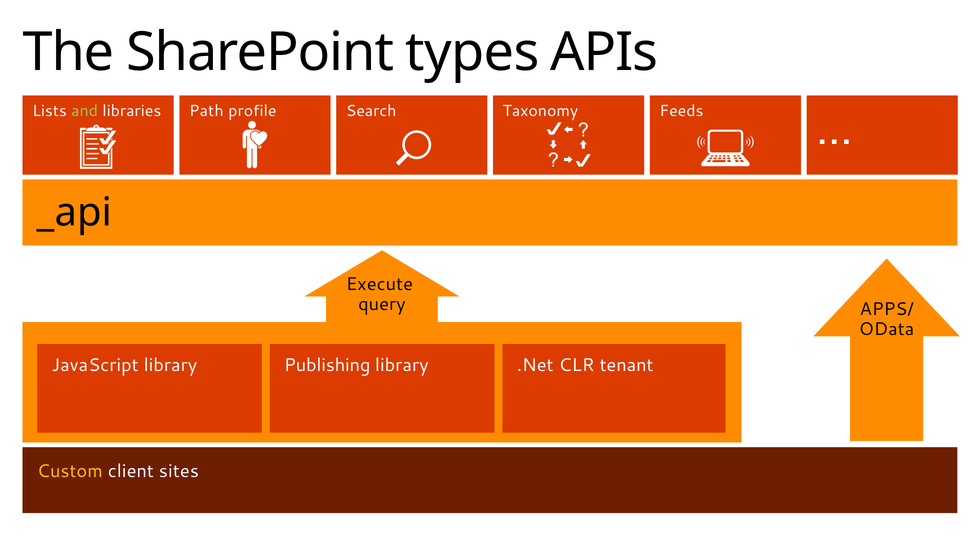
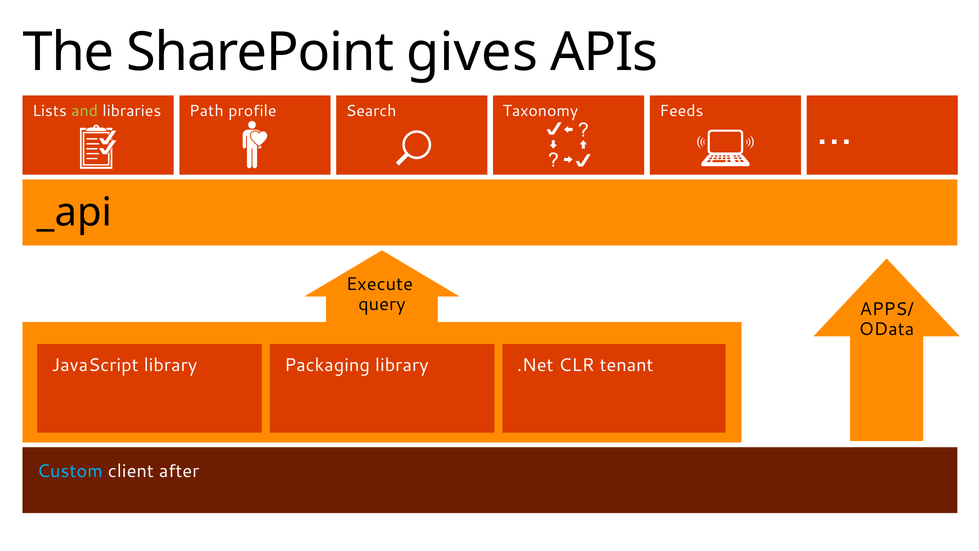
types: types -> gives
Publishing: Publishing -> Packaging
Custom colour: yellow -> light blue
sites: sites -> after
